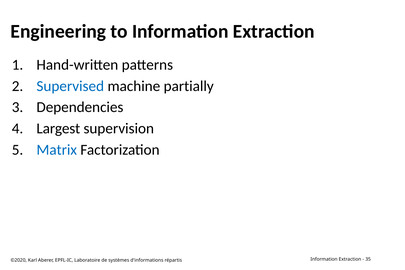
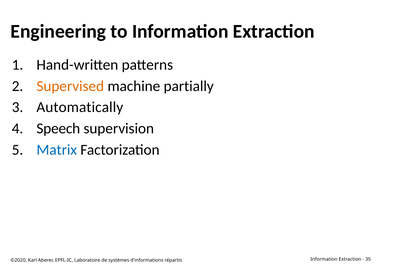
Supervised colour: blue -> orange
Dependencies: Dependencies -> Automatically
Largest: Largest -> Speech
